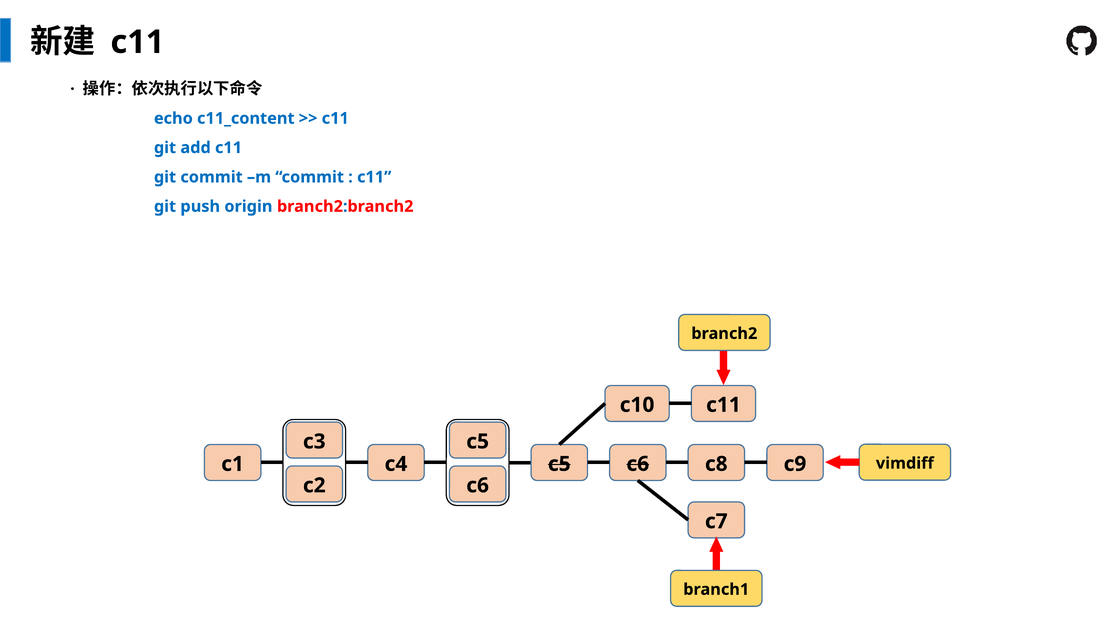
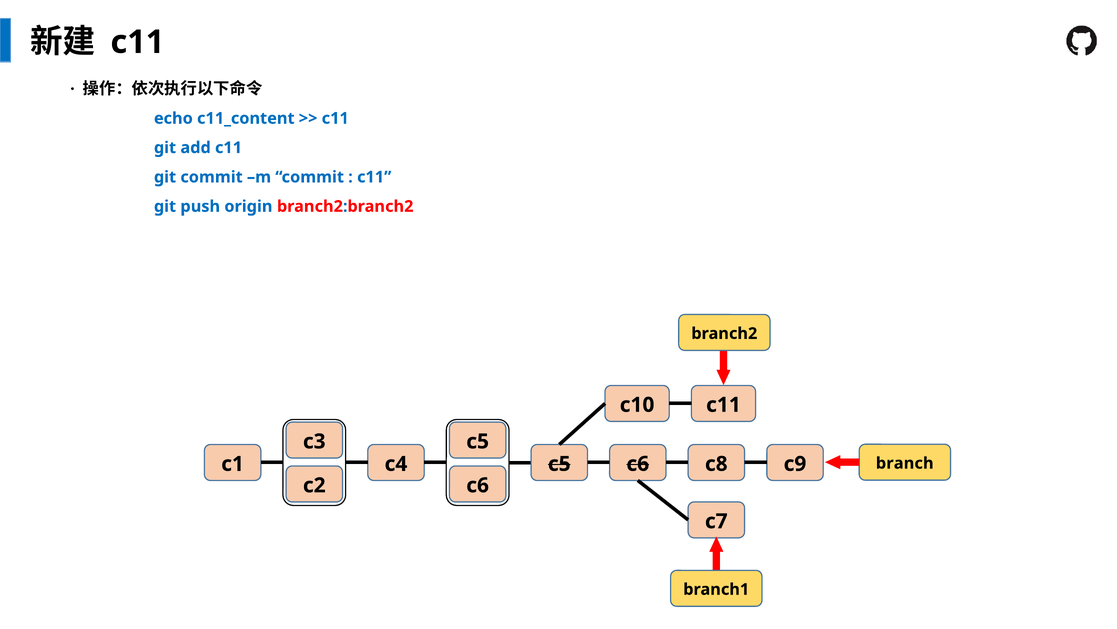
vimdiff: vimdiff -> branch
